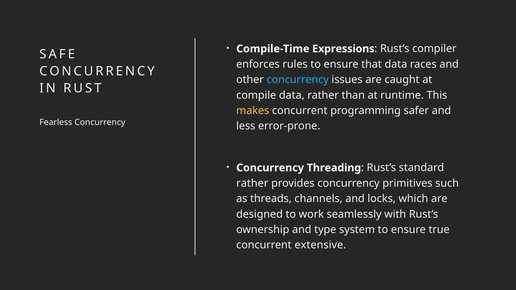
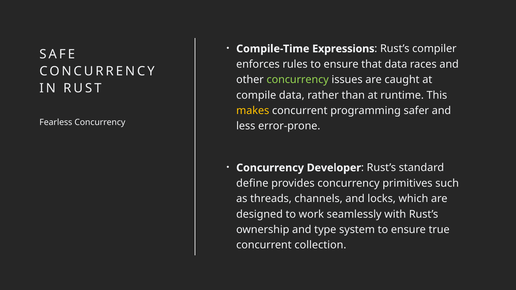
concurrency at (298, 80) colour: light blue -> light green
Threading: Threading -> Developer
rather at (252, 183): rather -> define
extensive: extensive -> collection
